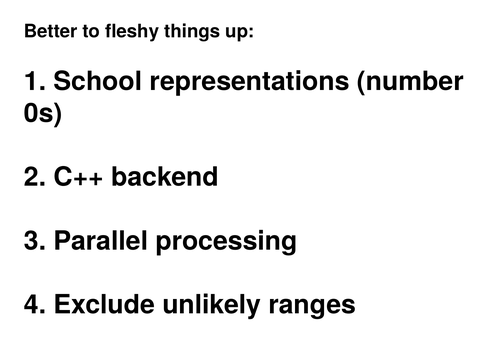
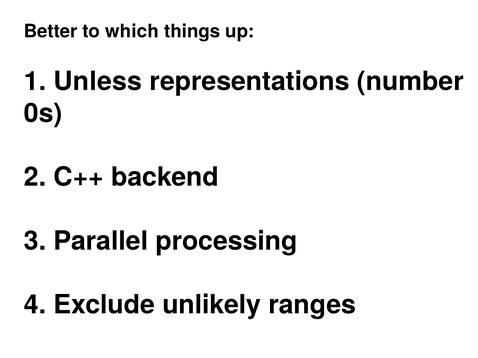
fleshy: fleshy -> which
School: School -> Unless
